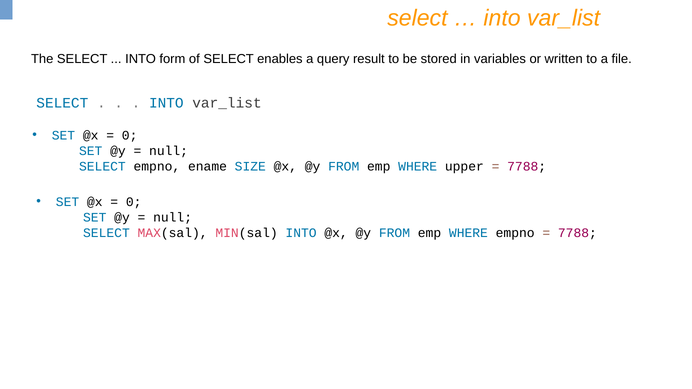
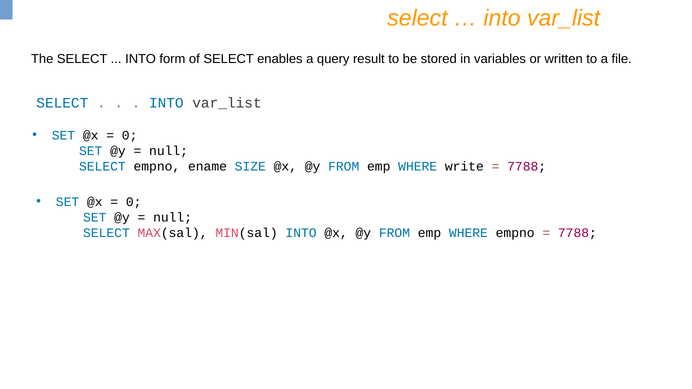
upper: upper -> write
